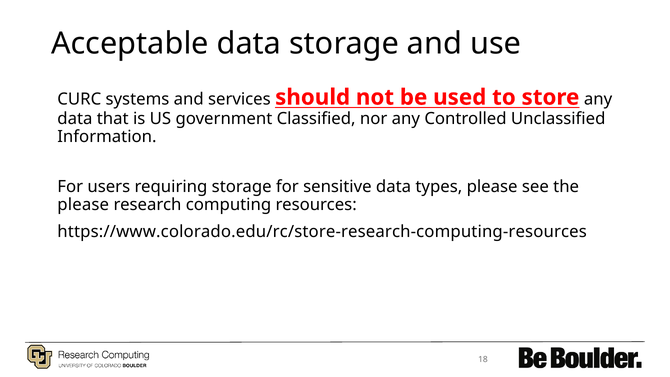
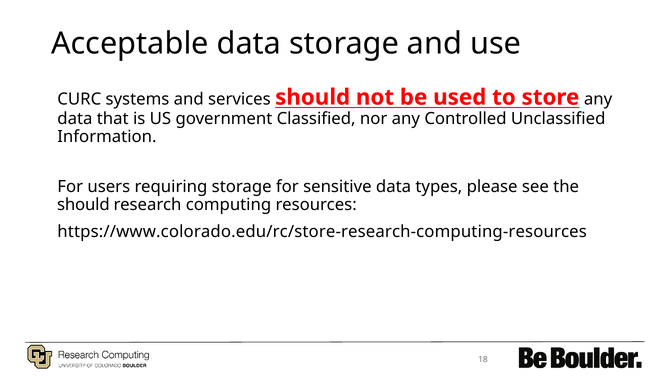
please at (83, 205): please -> should
